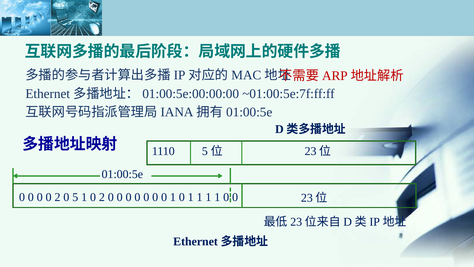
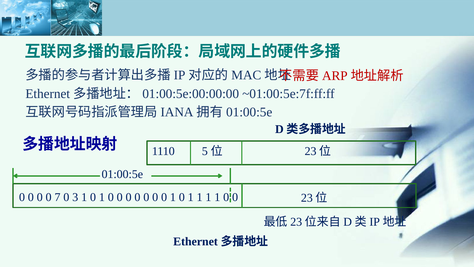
0 0 2: 2 -> 7
5: 5 -> 3
2 at (102, 197): 2 -> 1
